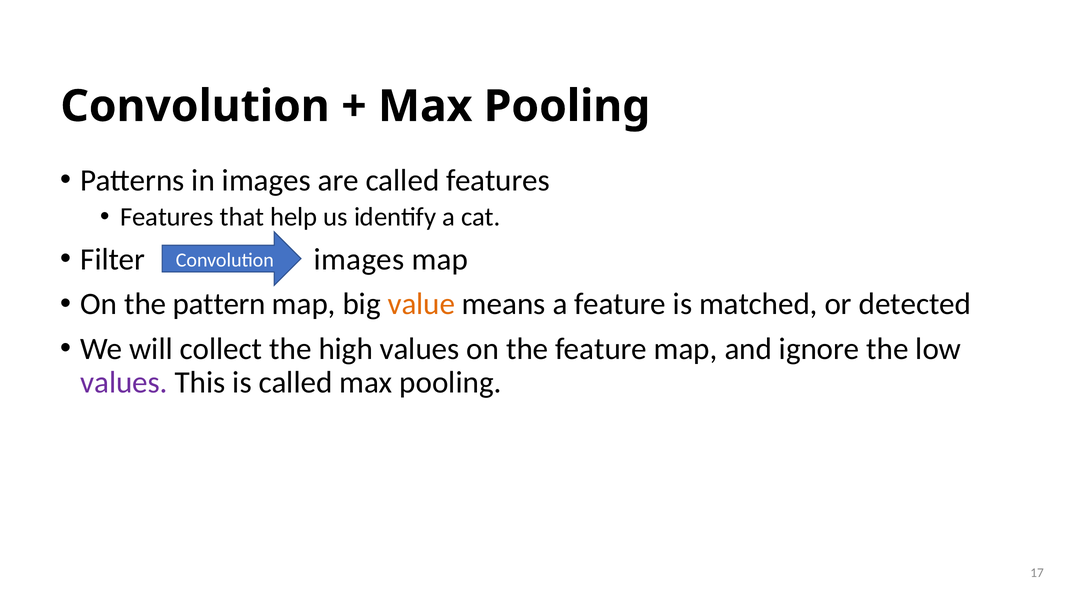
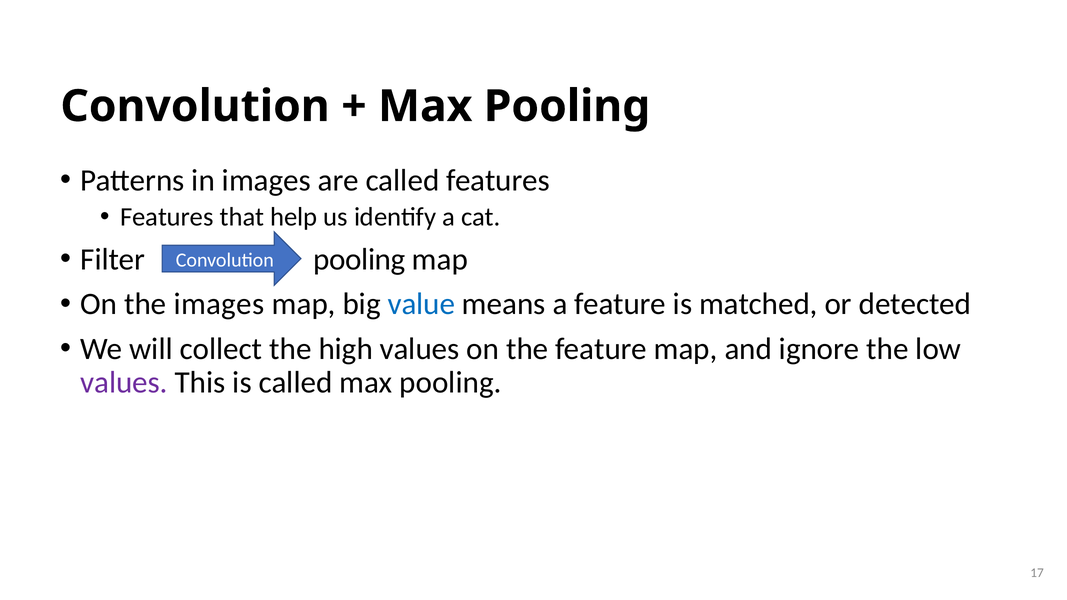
Filter images: images -> pooling
the pattern: pattern -> images
value colour: orange -> blue
